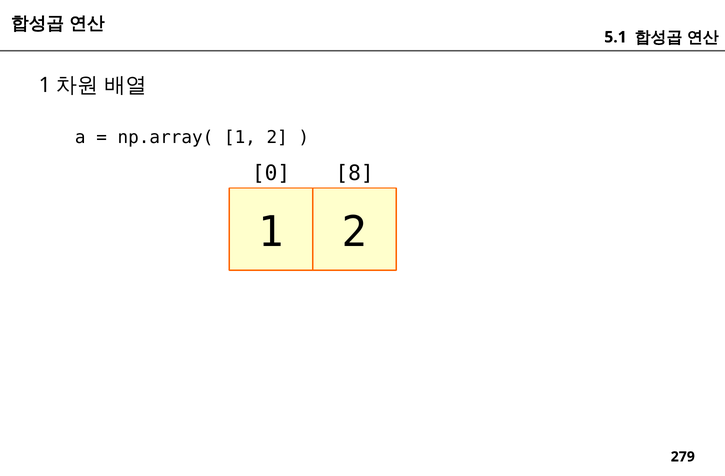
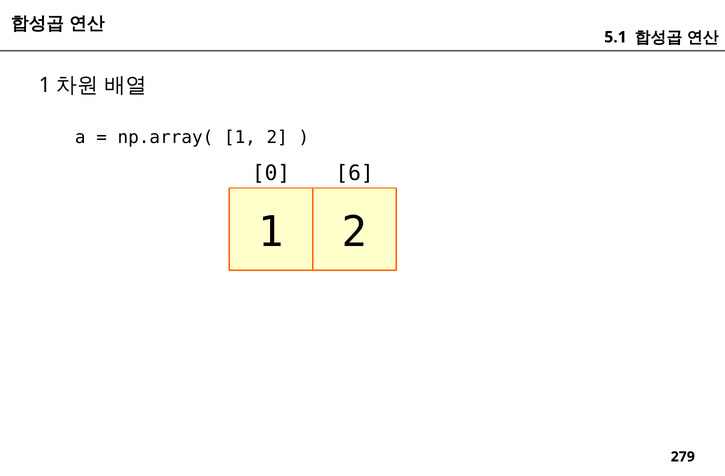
8: 8 -> 6
